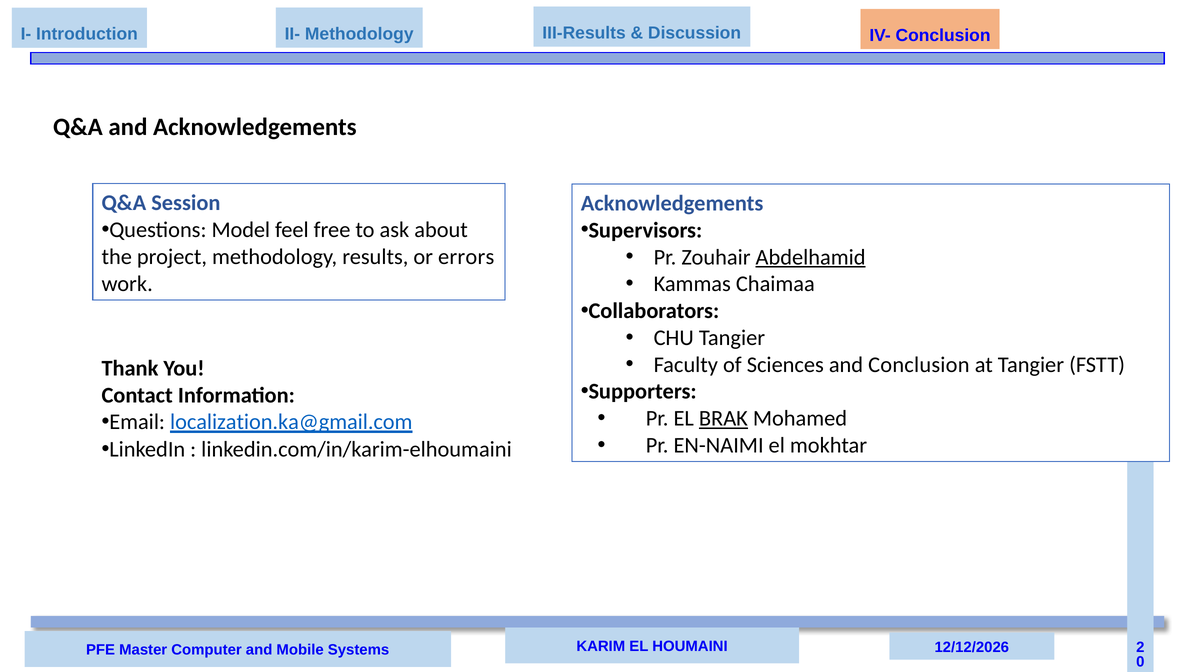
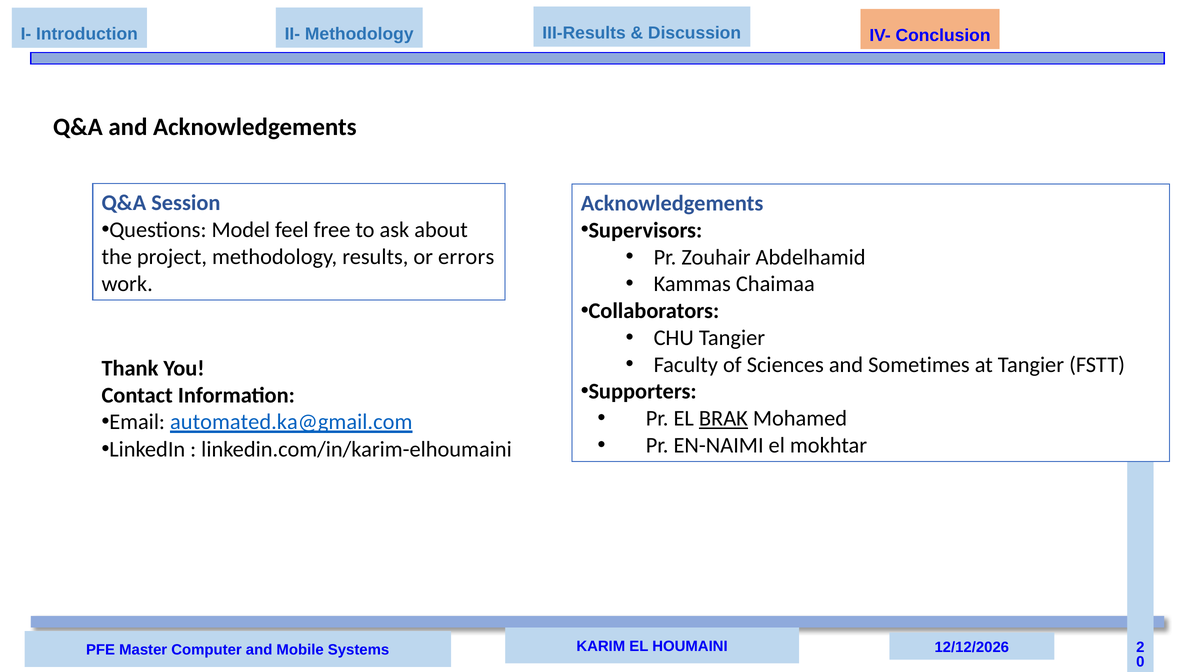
Abdelhamid underline: present -> none
and Conclusion: Conclusion -> Sometimes
localization.ka@gmail.com: localization.ka@gmail.com -> automated.ka@gmail.com
